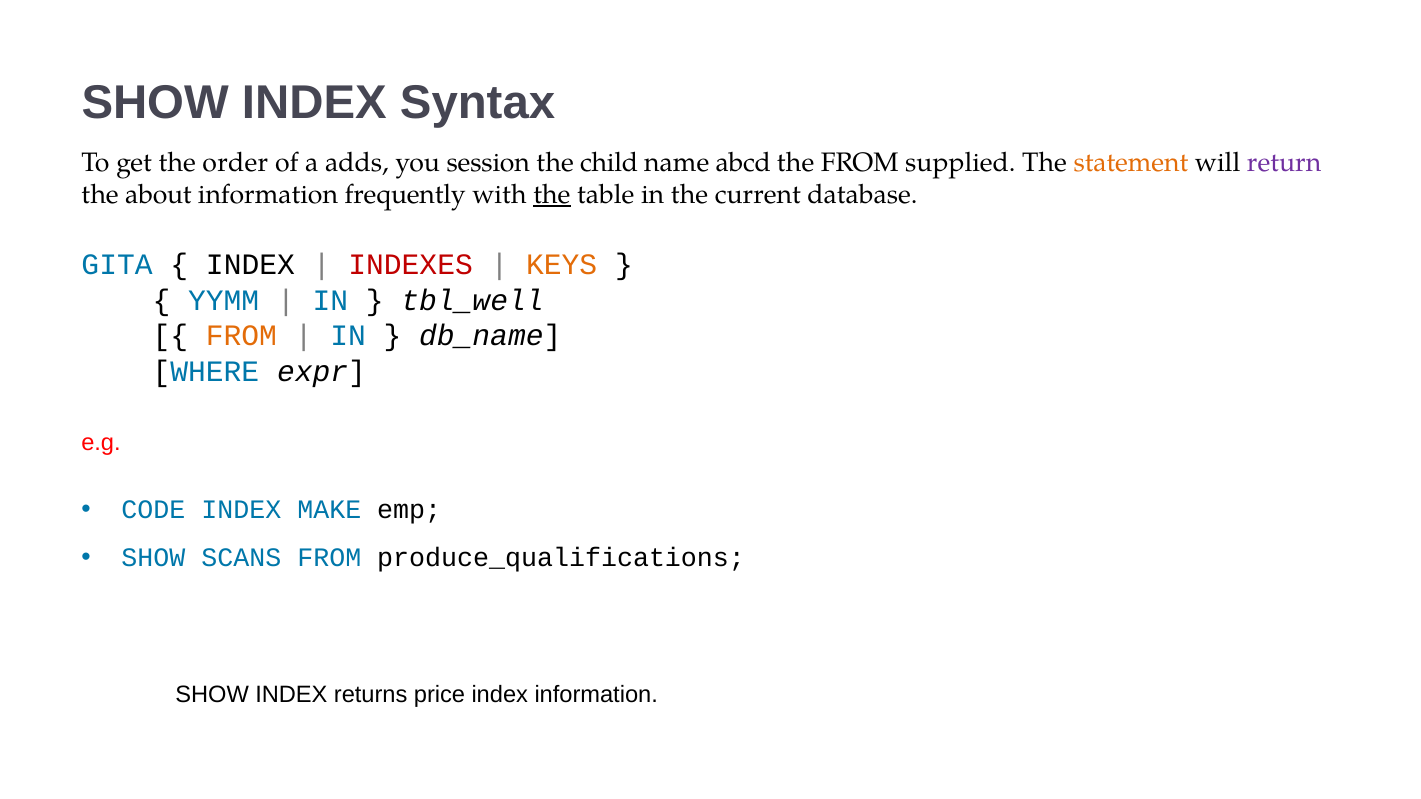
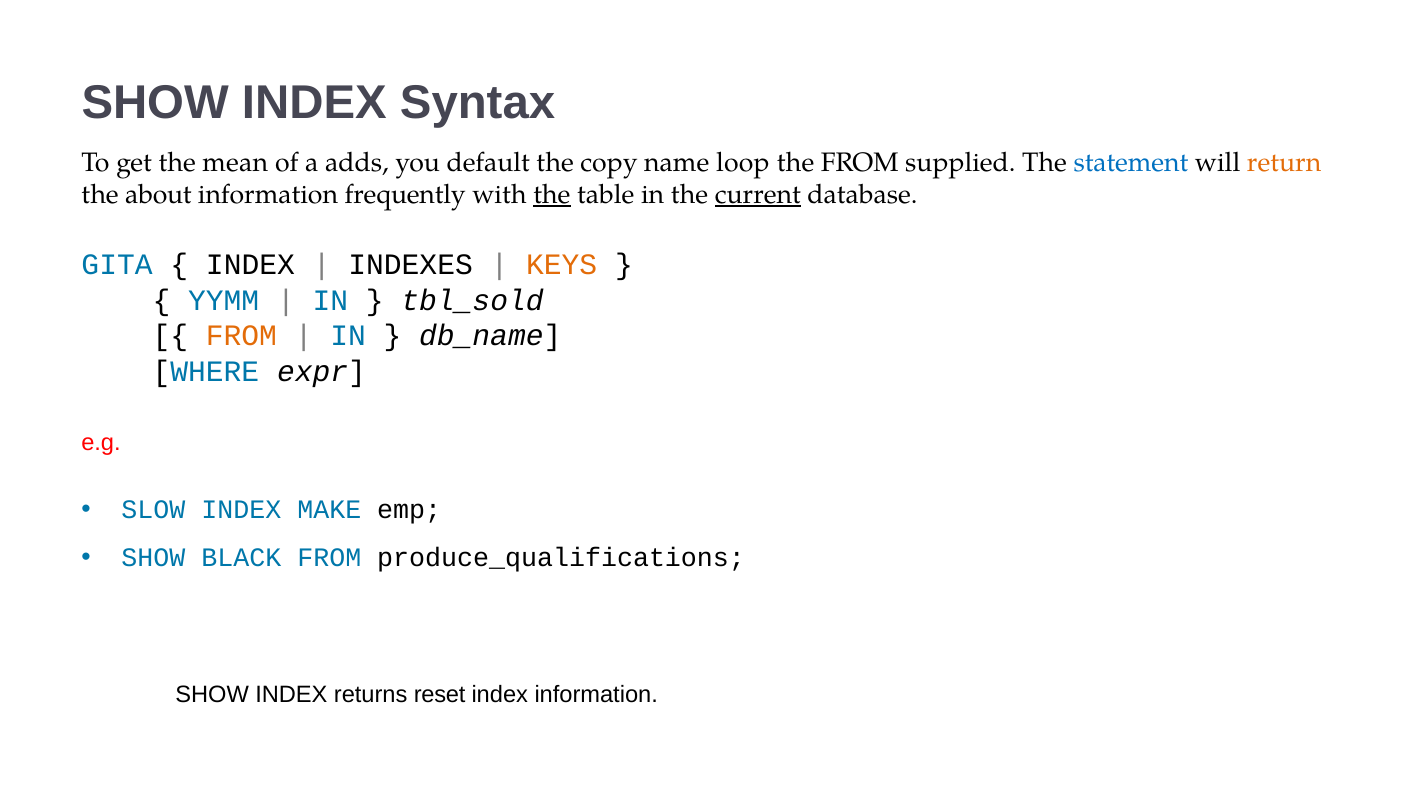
order: order -> mean
session: session -> default
child: child -> copy
abcd: abcd -> loop
statement colour: orange -> blue
return colour: purple -> orange
current underline: none -> present
INDEXES colour: red -> black
tbl_well: tbl_well -> tbl_sold
CODE: CODE -> SLOW
SCANS: SCANS -> BLACK
price: price -> reset
